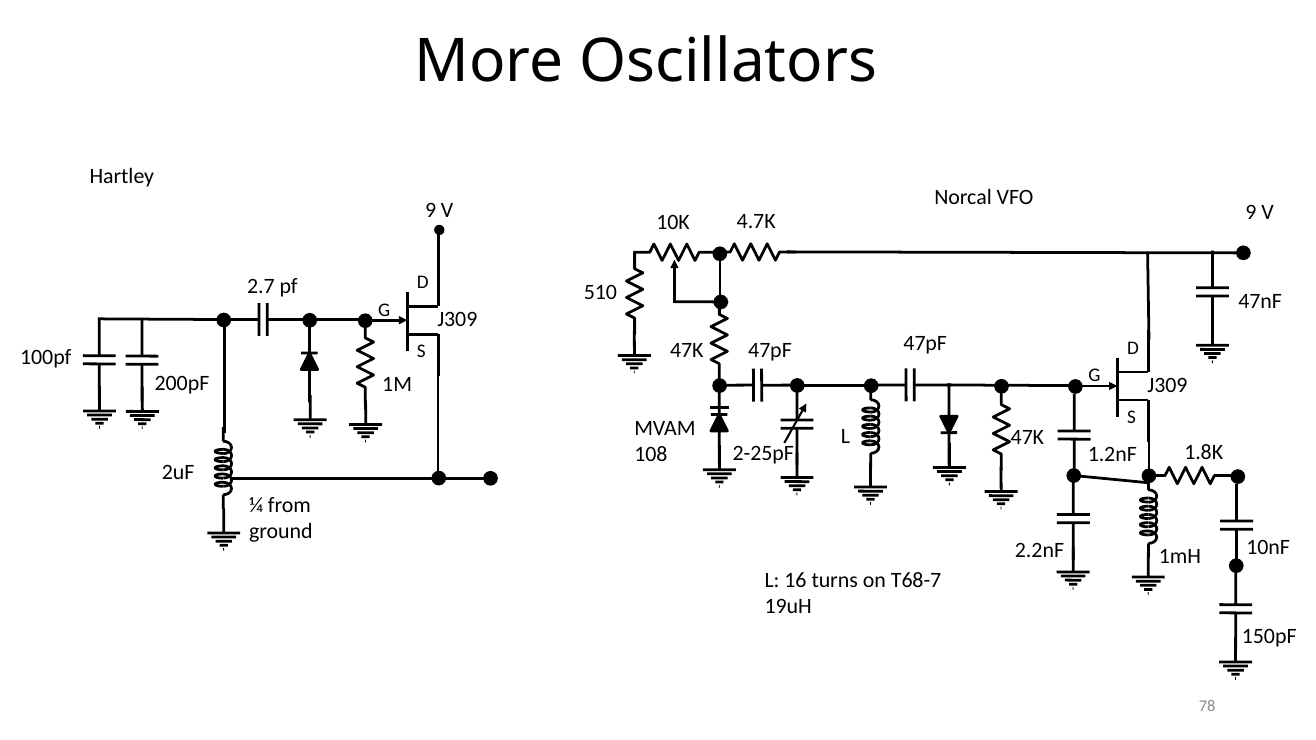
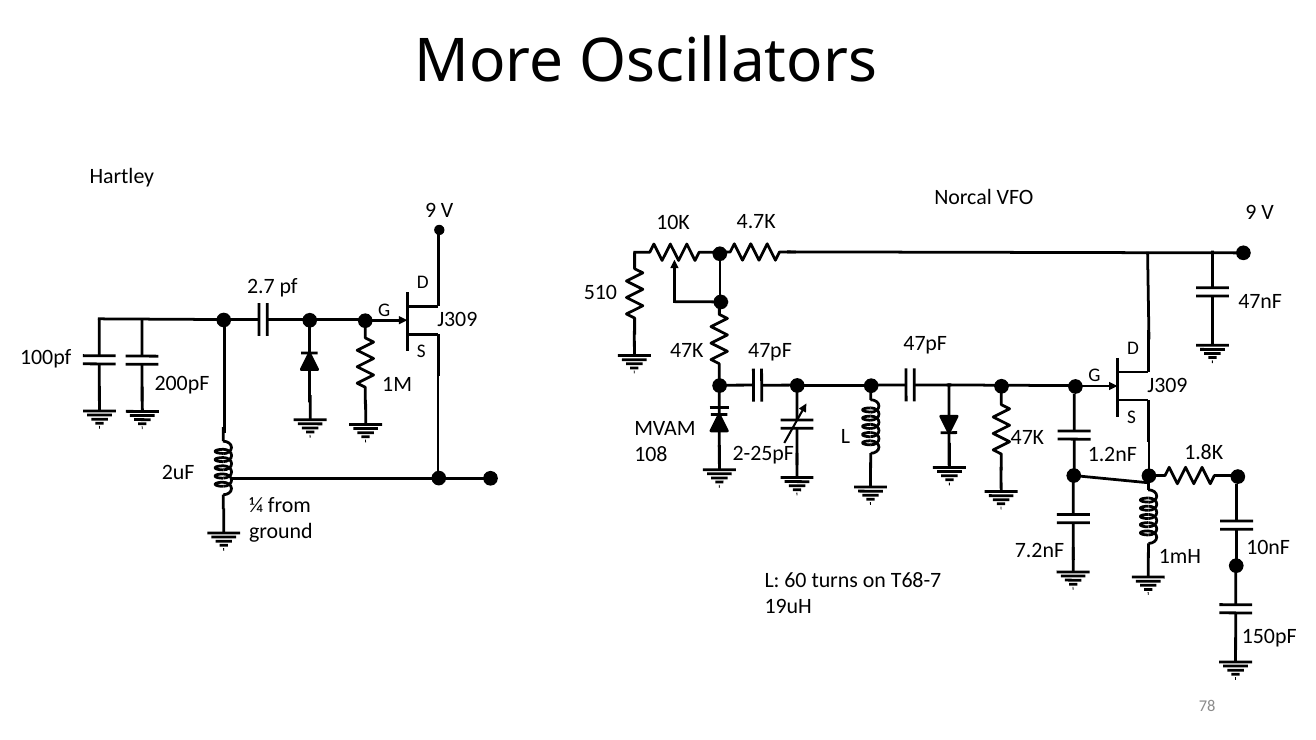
2.2nF: 2.2nF -> 7.2nF
16: 16 -> 60
